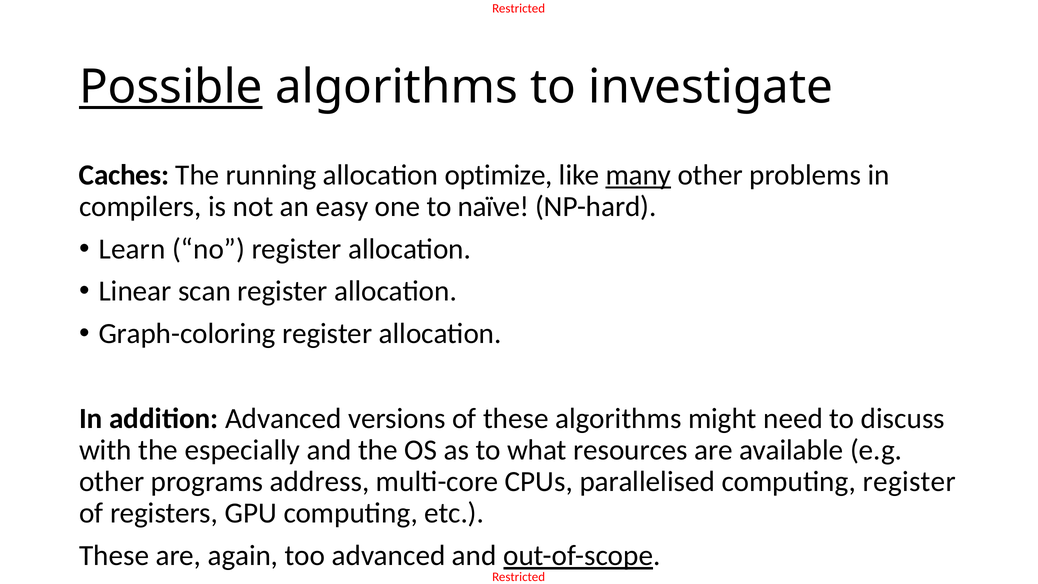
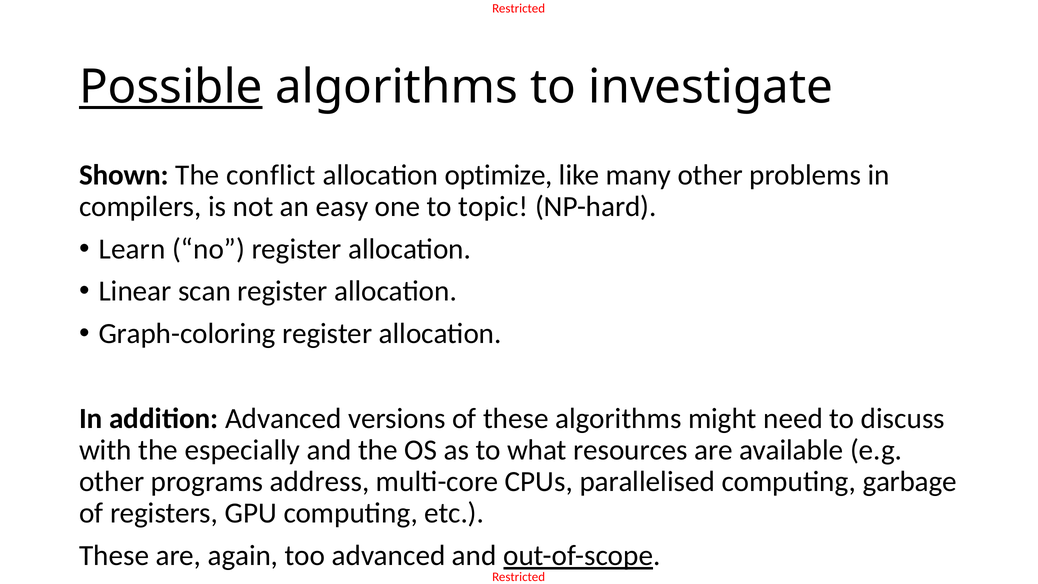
Caches: Caches -> Shown
running: running -> conflict
many underline: present -> none
naïve: naïve -> topic
computing register: register -> garbage
